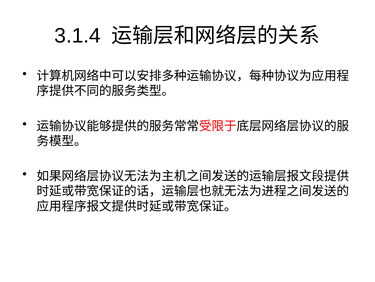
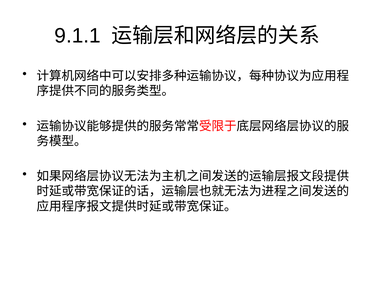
3.1.4: 3.1.4 -> 9.1.1
